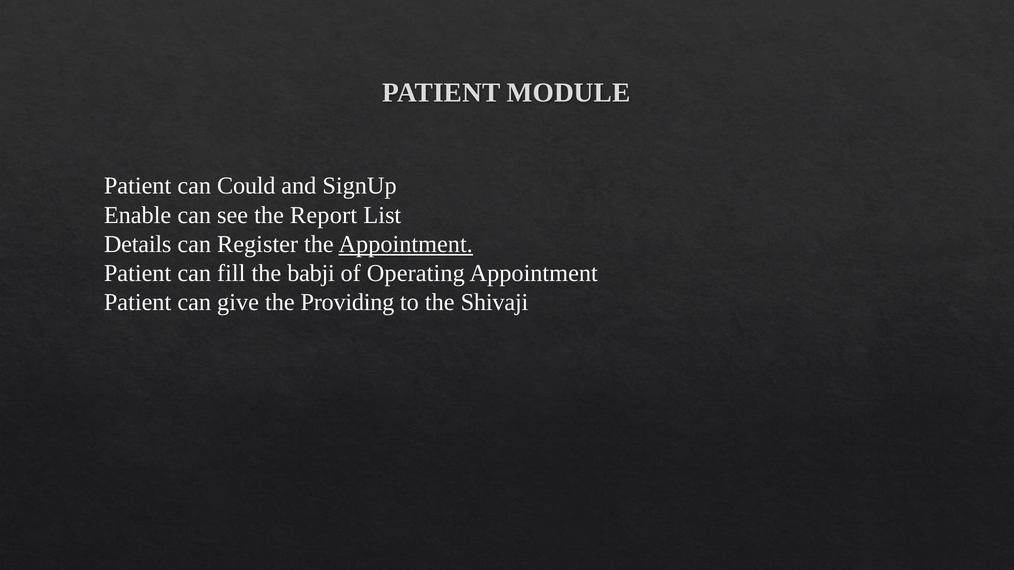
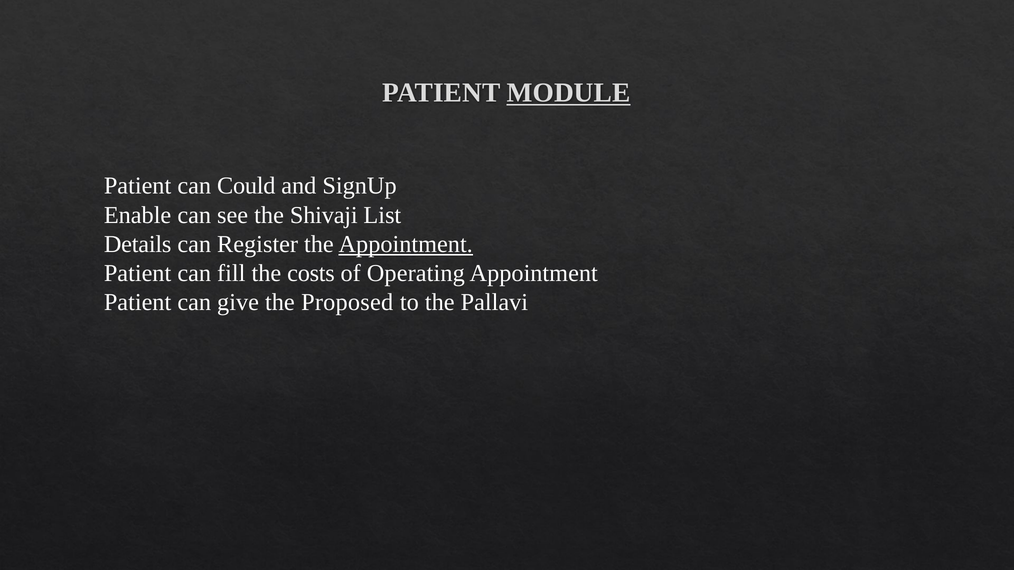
MODULE underline: none -> present
Report: Report -> Shivaji
babji: babji -> costs
Providing: Providing -> Proposed
Shivaji: Shivaji -> Pallavi
